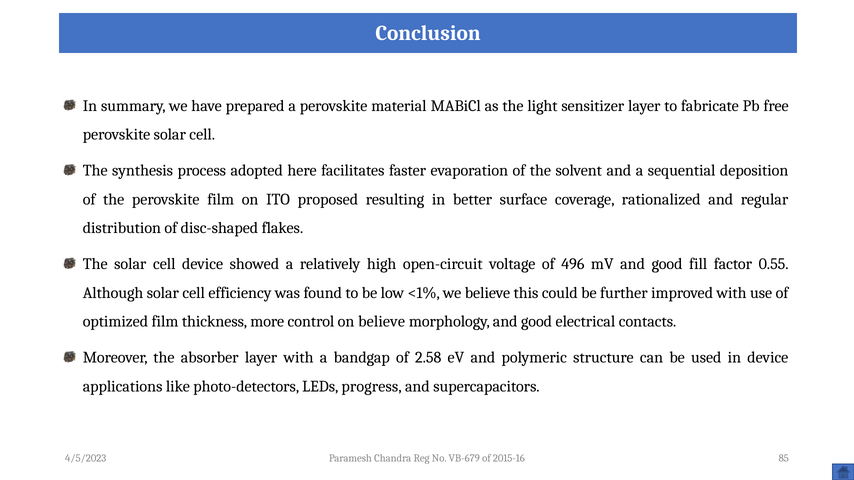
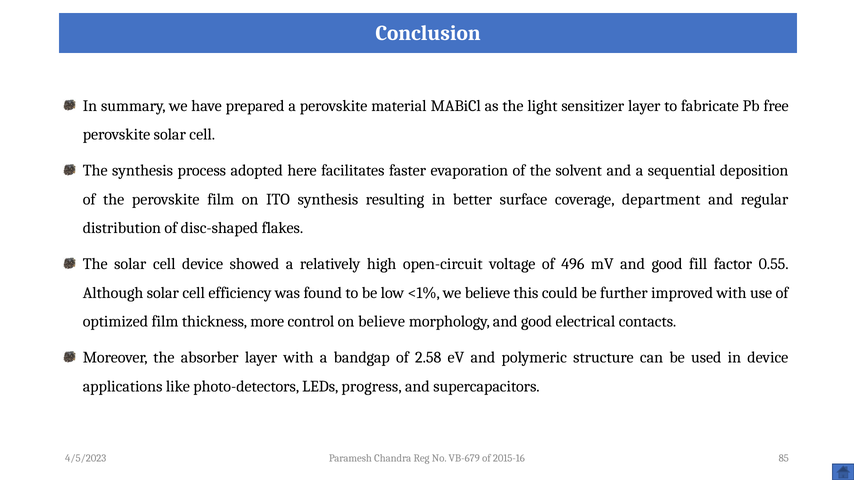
ITO proposed: proposed -> synthesis
rationalized: rationalized -> department
